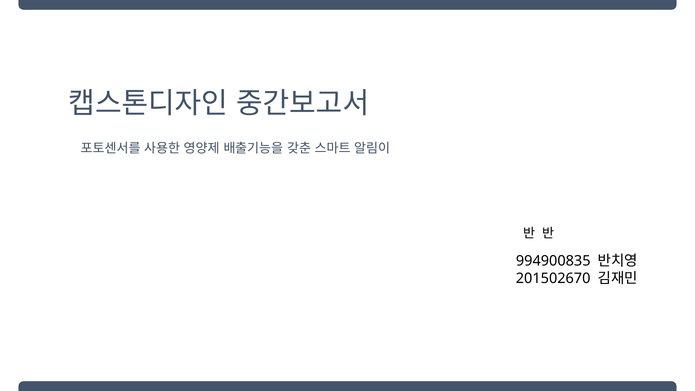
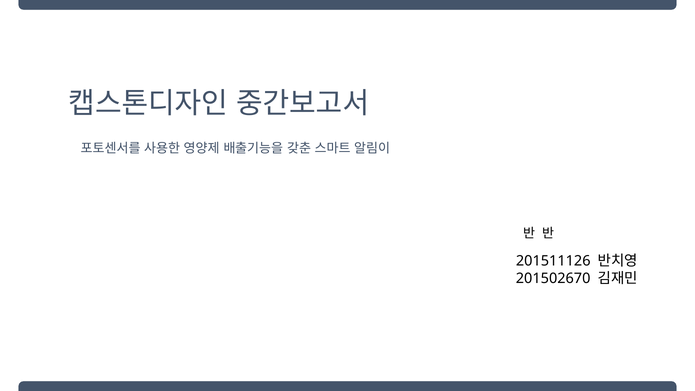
994900835: 994900835 -> 201511126
